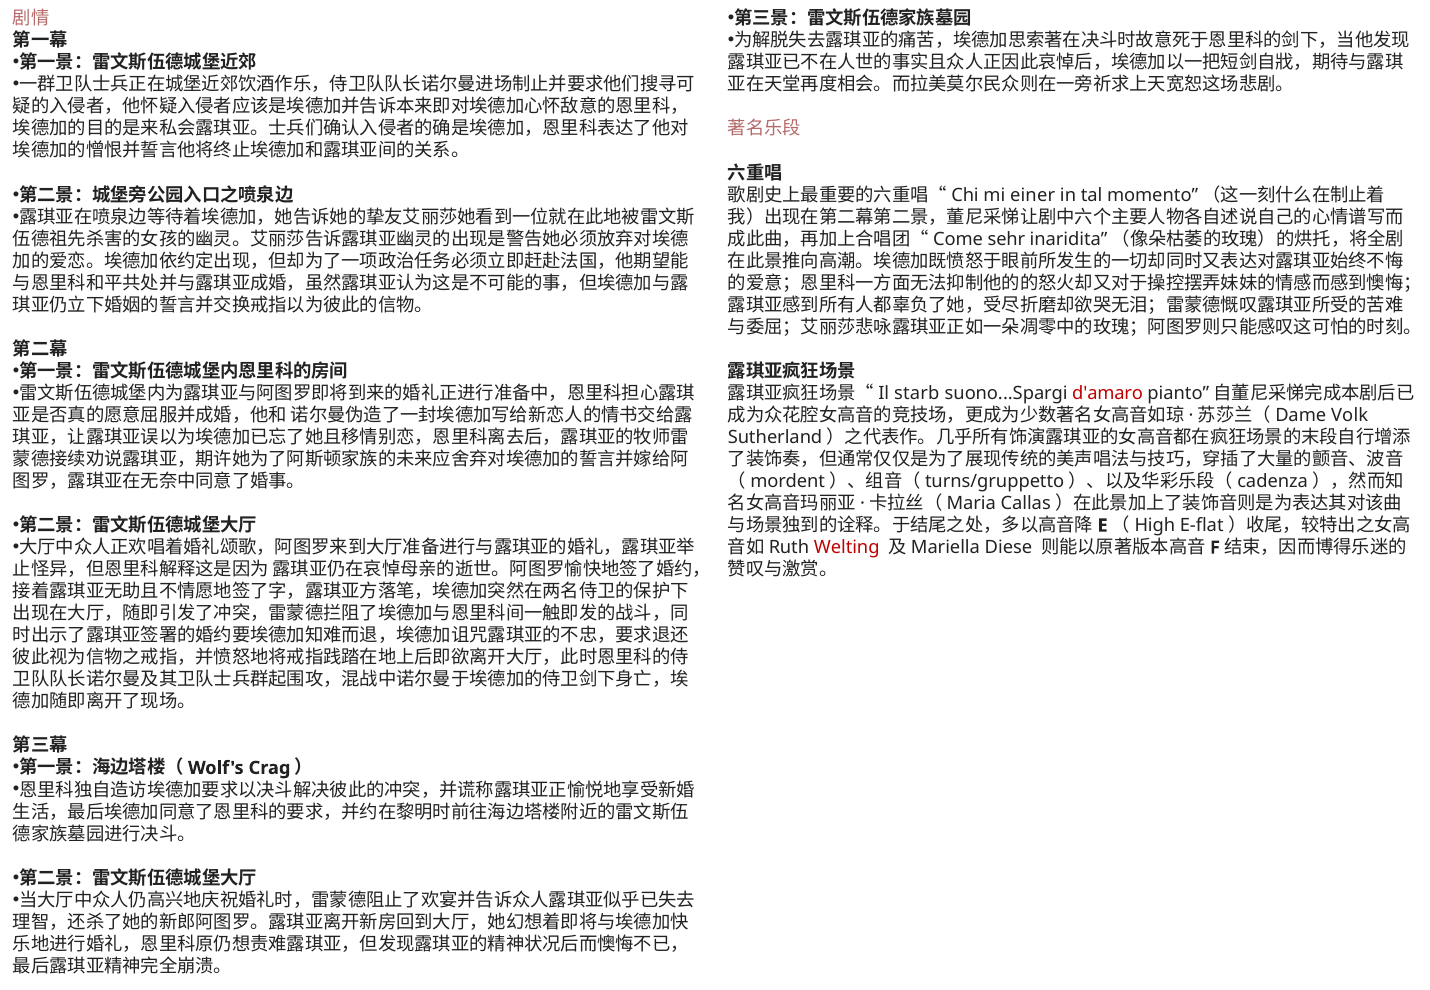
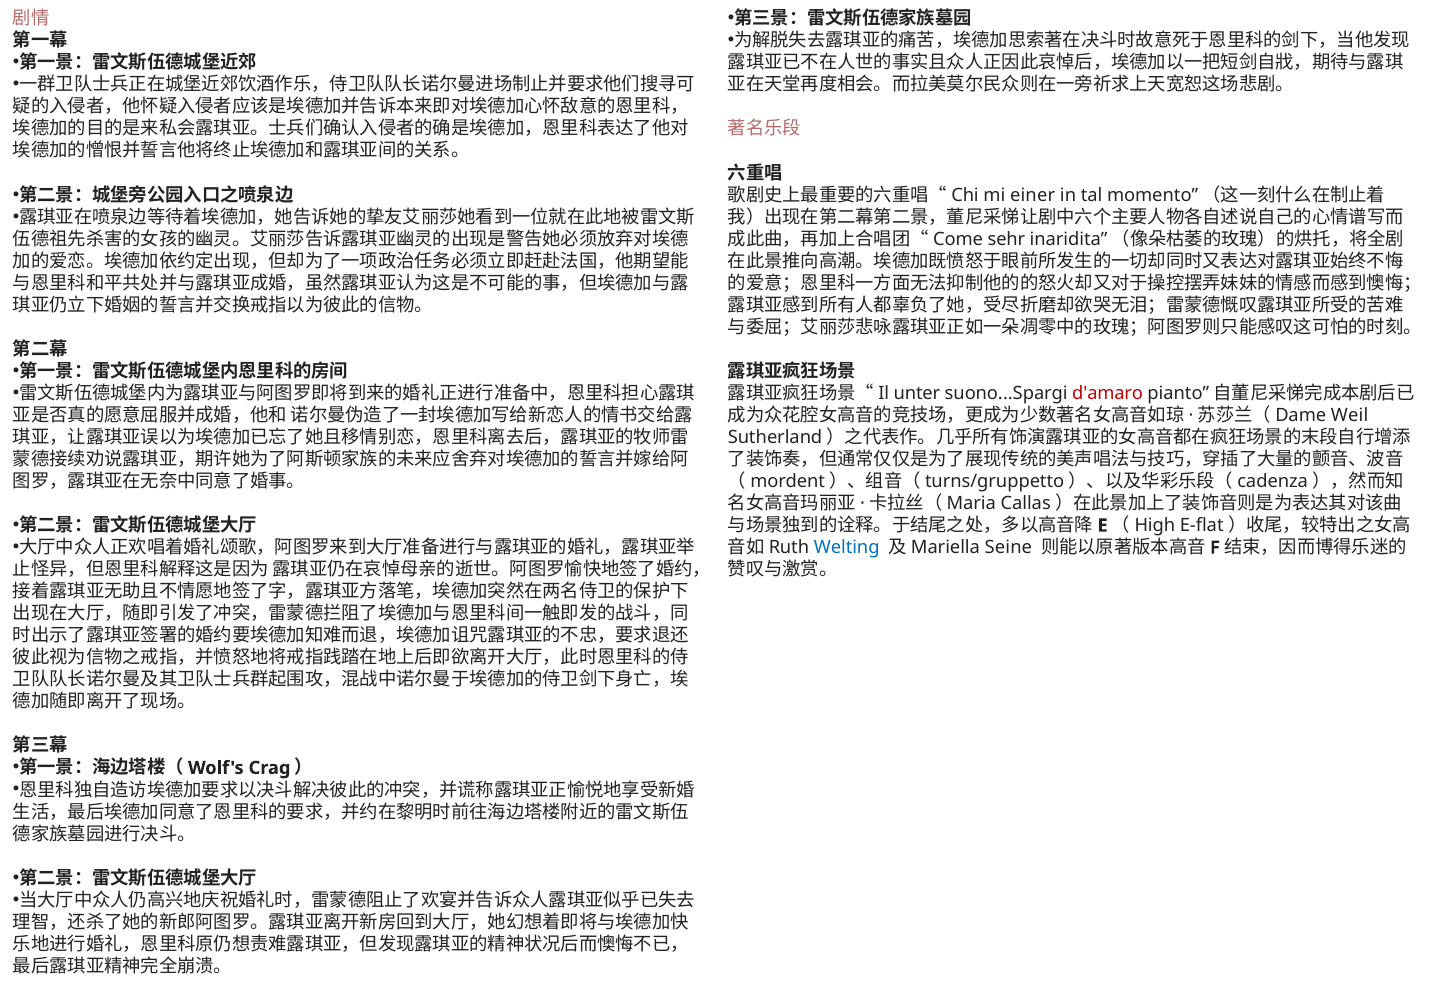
starb: starb -> unter
Volk: Volk -> Weil
Welting colour: red -> blue
Diese: Diese -> Seine
